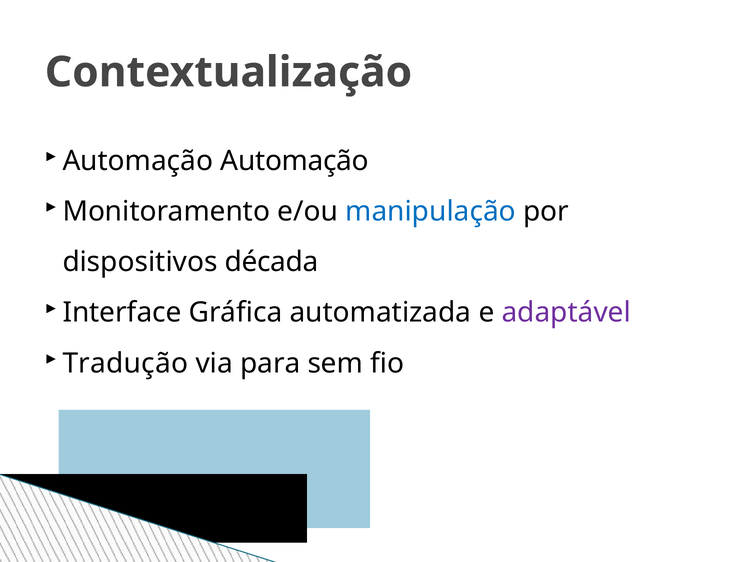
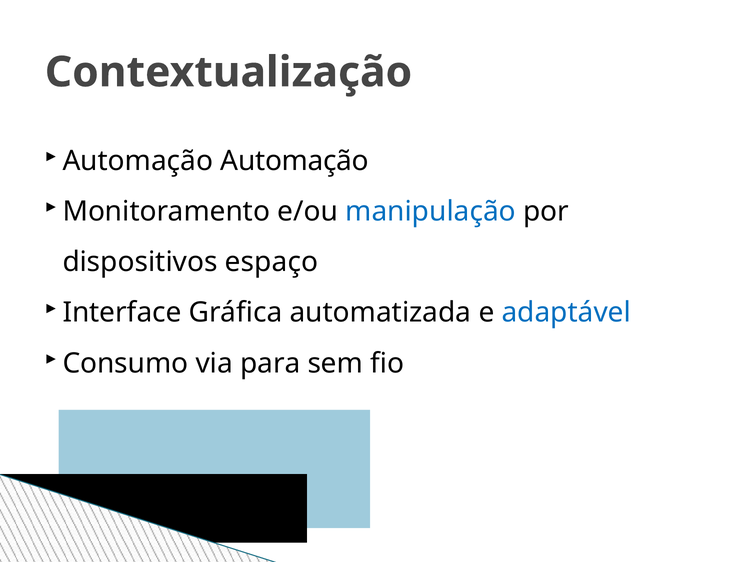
década: década -> espaço
adaptável colour: purple -> blue
Tradução: Tradução -> Consumo
